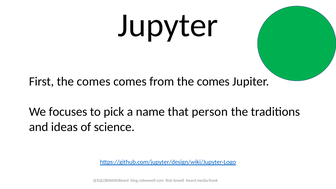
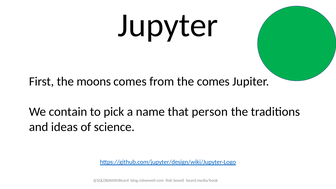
First the comes: comes -> moons
focuses: focuses -> contain
